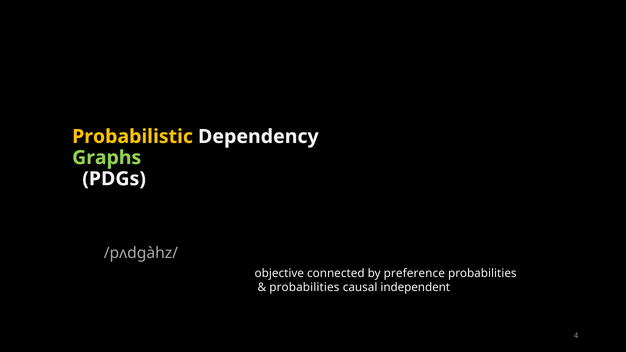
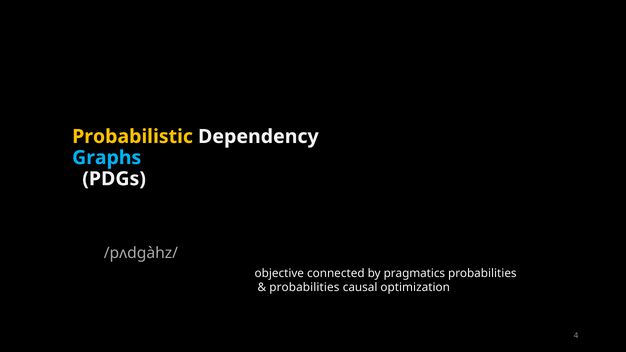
Graphs colour: light green -> light blue
preference: preference -> pragmatics
independent: independent -> optimization
